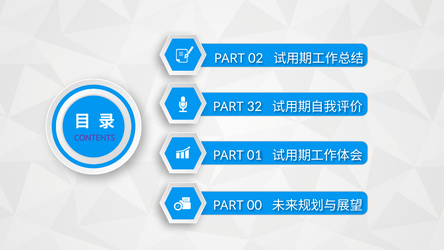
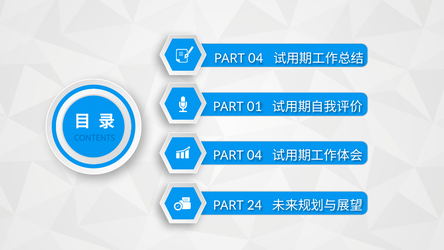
02 at (256, 58): 02 -> 04
32: 32 -> 01
CONTENTS colour: purple -> blue
01 at (254, 155): 01 -> 04
00: 00 -> 24
